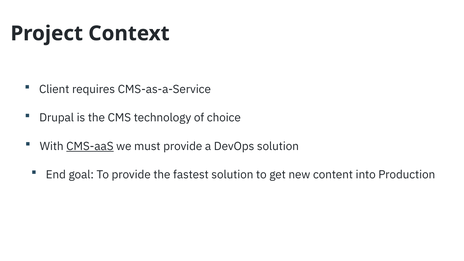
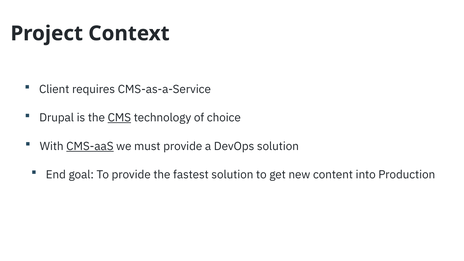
CMS underline: none -> present
